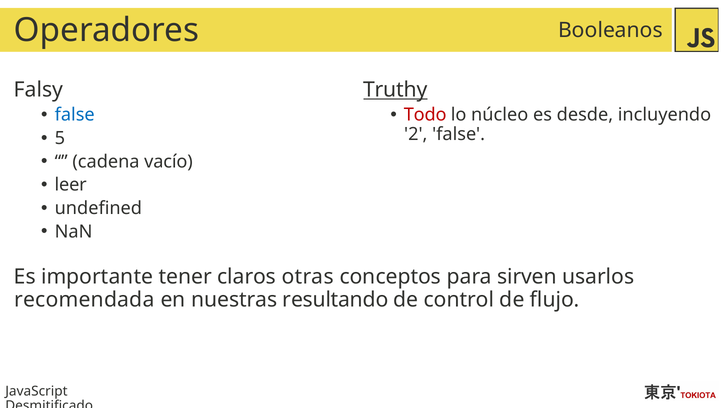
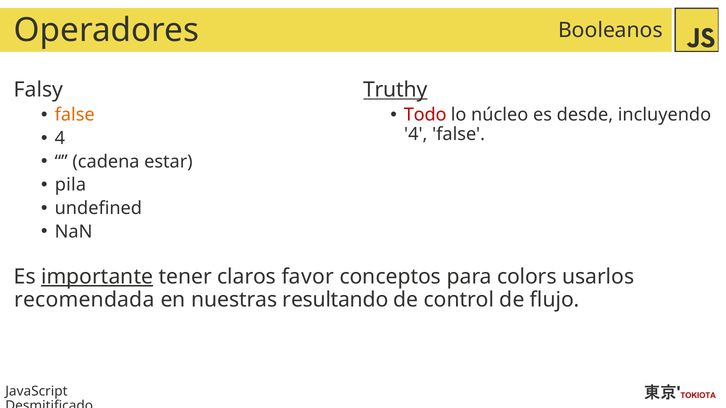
false at (75, 115) colour: blue -> orange
5 at (60, 138): 5 -> 4
2 at (416, 135): 2 -> 4
vacío: vacío -> estar
leer: leer -> pila
importante underline: none -> present
otras: otras -> favor
sirven: sirven -> colors
